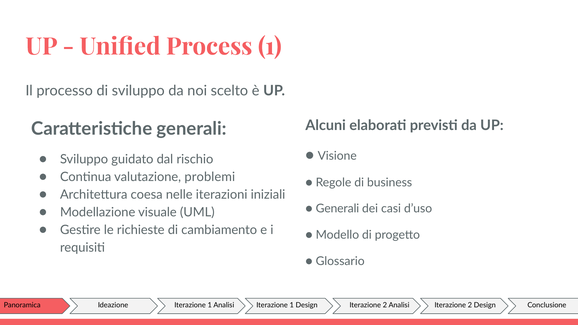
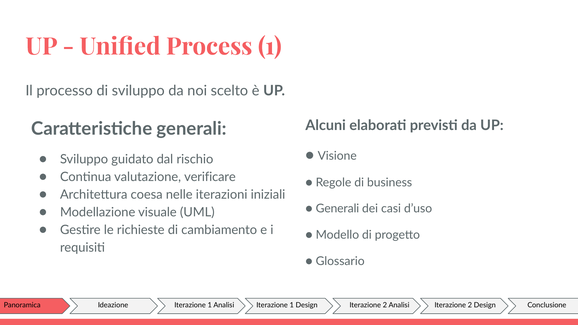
problemi: problemi -> verificare
